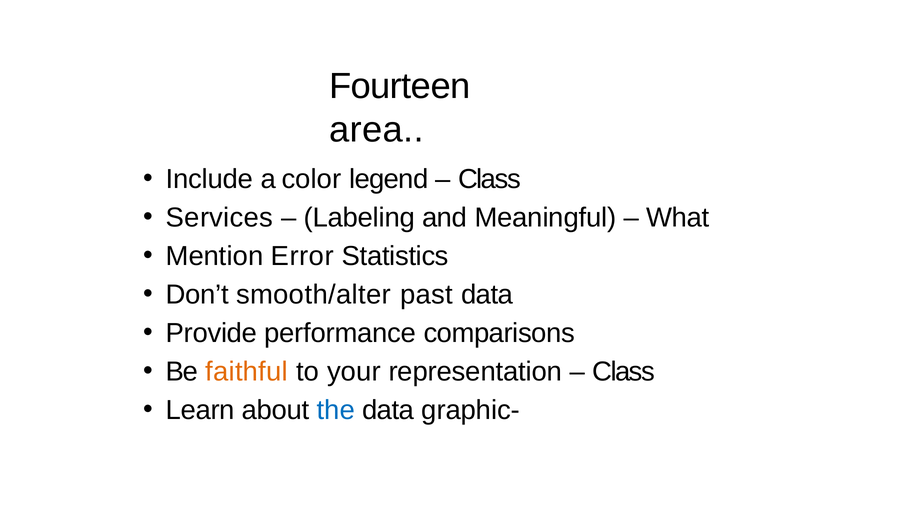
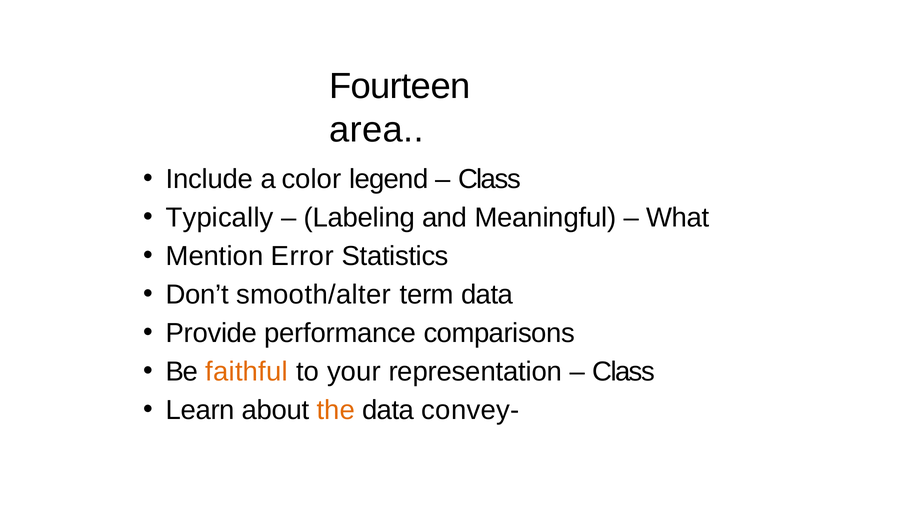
Services: Services -> Typically
past: past -> term
the colour: blue -> orange
graphic‐: graphic‐ -> convey‐
